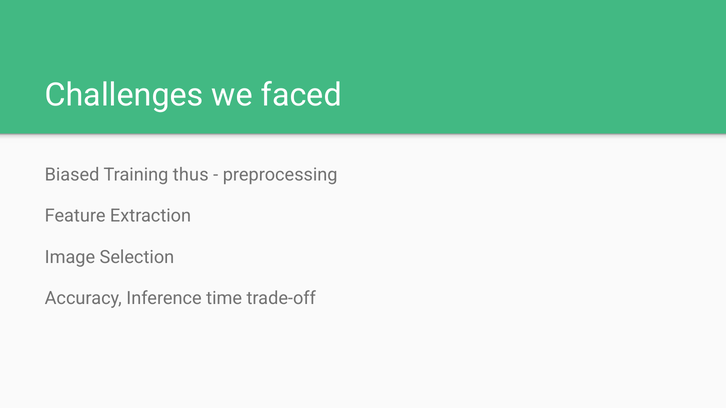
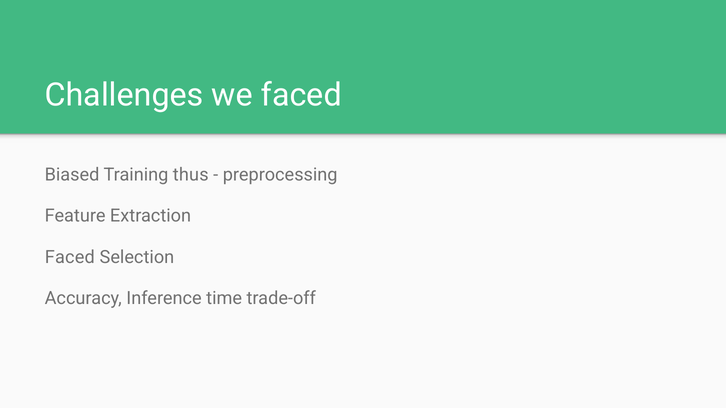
Image at (70, 257): Image -> Faced
